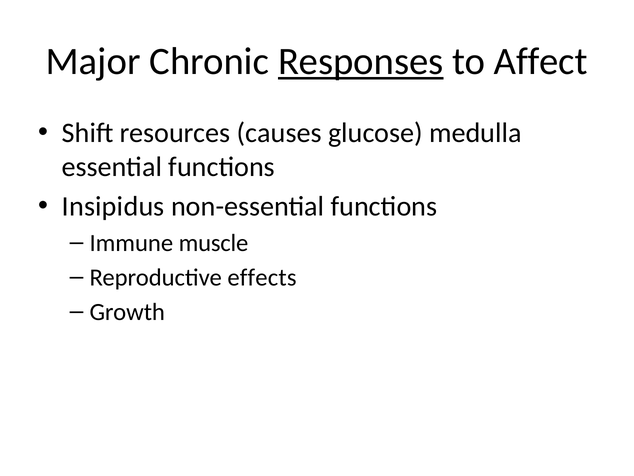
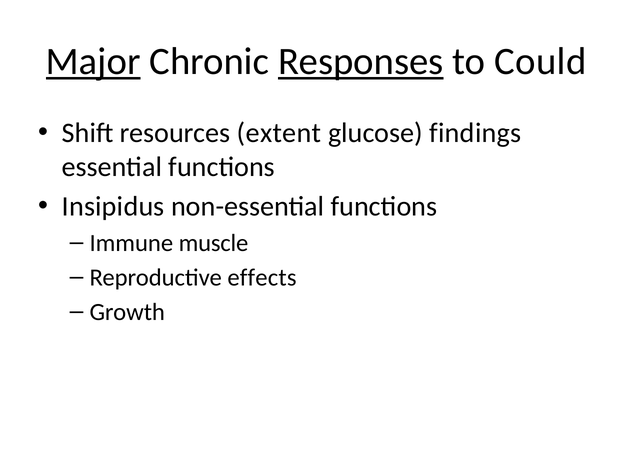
Major underline: none -> present
Affect: Affect -> Could
causes: causes -> extent
medulla: medulla -> findings
